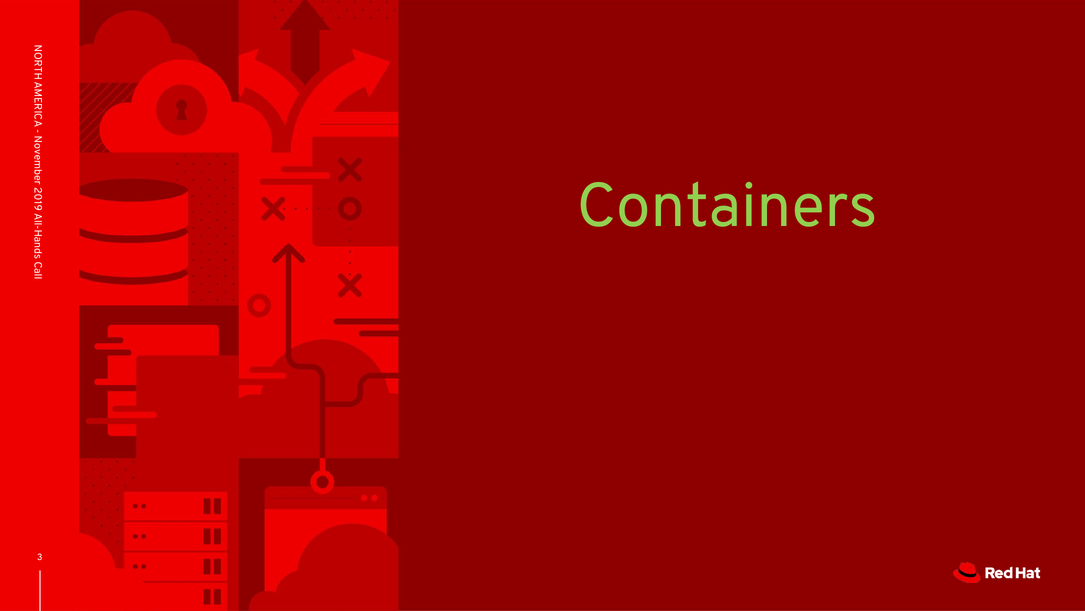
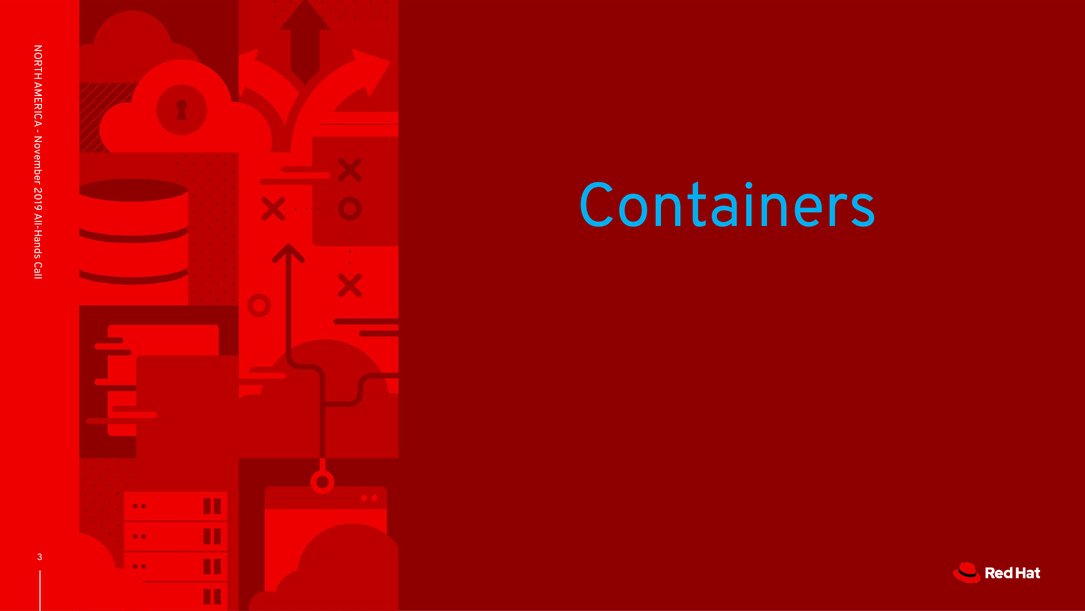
Containers colour: light green -> light blue
